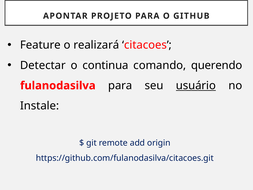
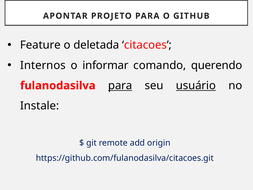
realizará: realizará -> deletada
Detectar: Detectar -> Internos
continua: continua -> informar
para at (120, 85) underline: none -> present
